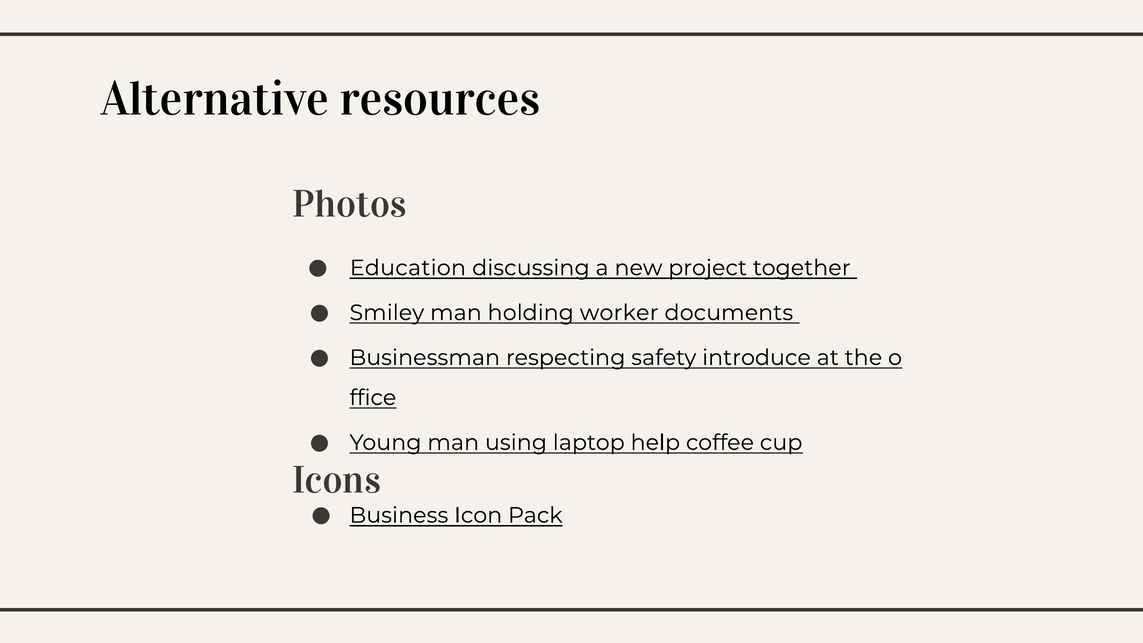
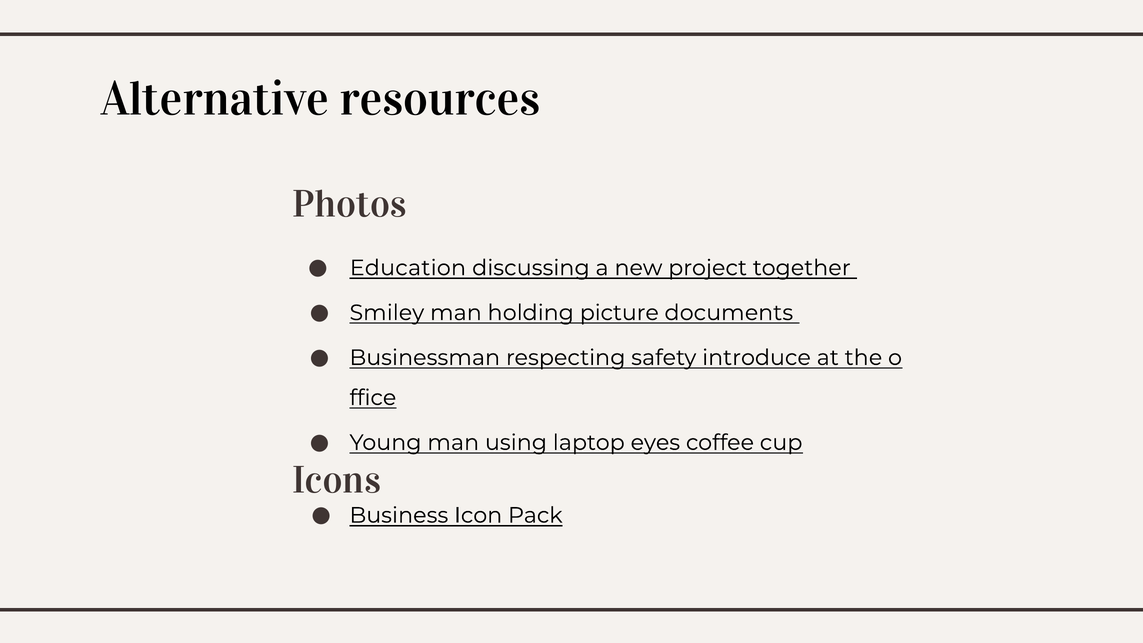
worker: worker -> picture
help: help -> eyes
